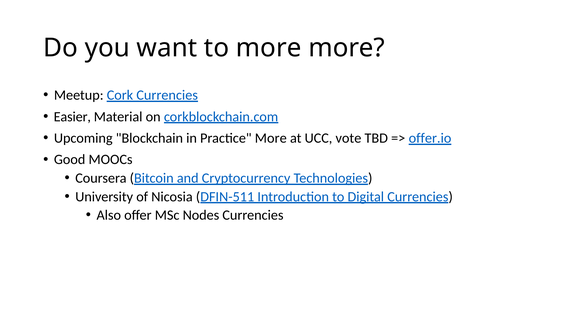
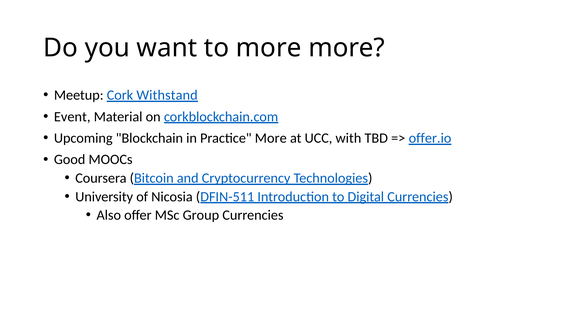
Cork Currencies: Currencies -> Withstand
Easier: Easier -> Event
vote: vote -> with
Nodes: Nodes -> Group
